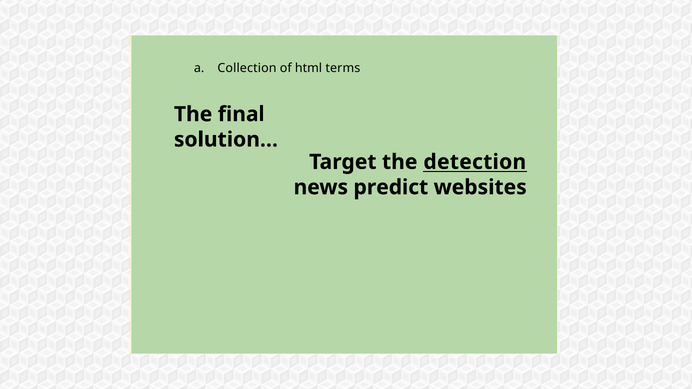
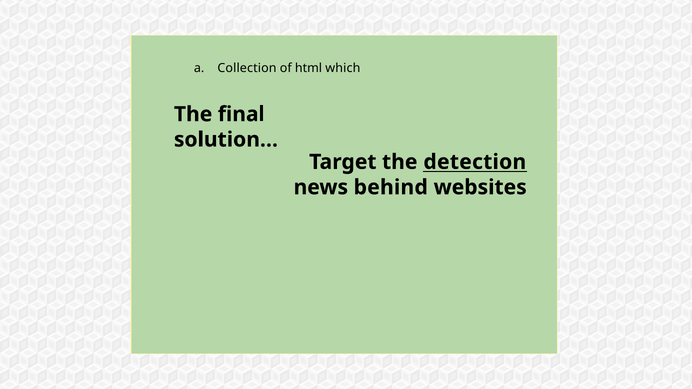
terms: terms -> which
predict: predict -> behind
